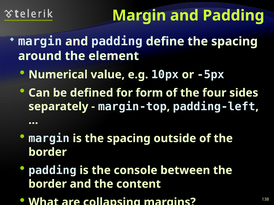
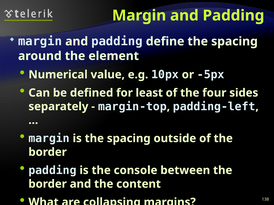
form: form -> least
